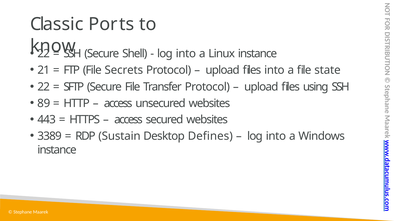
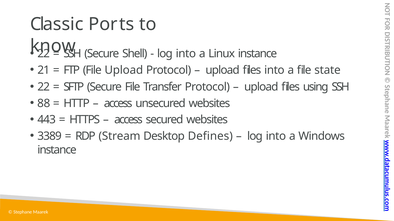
File Secrets: Secrets -> Upload
89: 89 -> 88
Sustain: Sustain -> Stream
